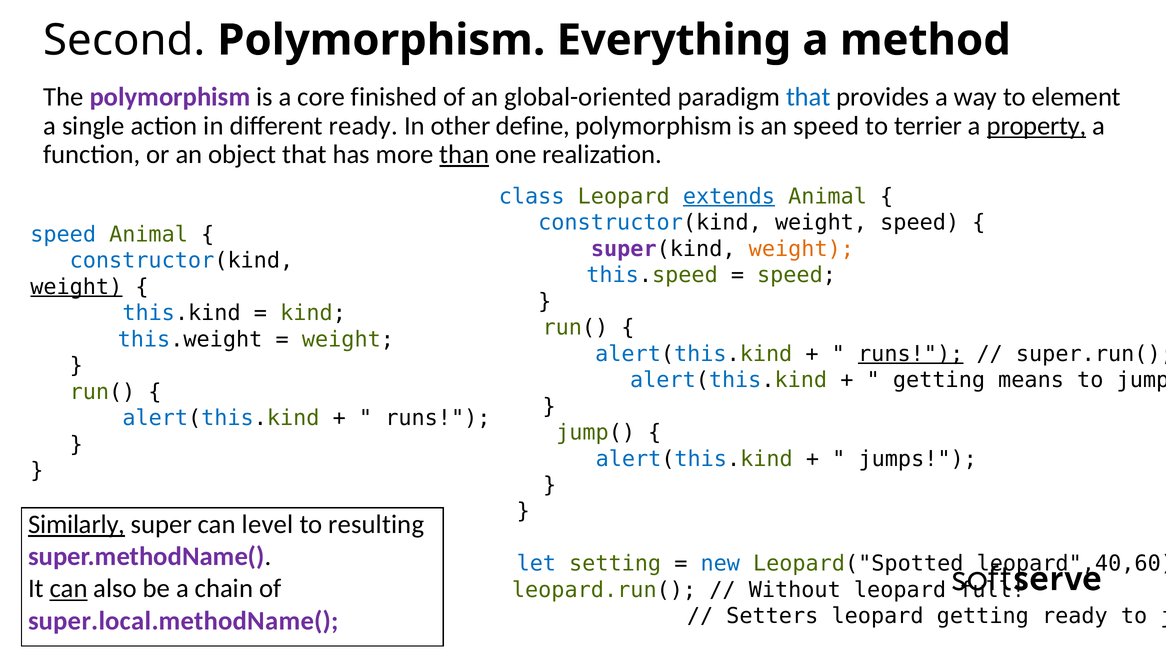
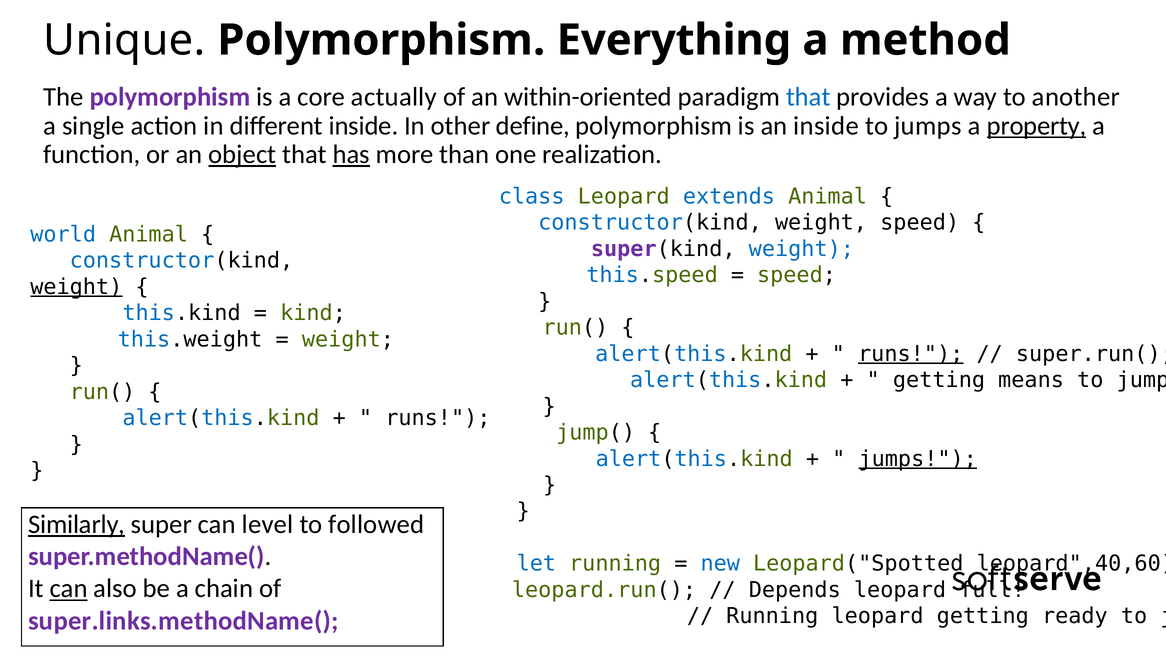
Second: Second -> Unique
finished: finished -> actually
global-oriented: global-oriented -> within-oriented
element: element -> another
different ready: ready -> inside
an speed: speed -> inside
to terrier: terrier -> jumps
object underline: none -> present
has underline: none -> present
than underline: present -> none
extends underline: present -> none
speed at (63, 234): speed -> world
weight at (801, 249) colour: orange -> blue
jumps at (918, 459) underline: none -> present
resulting: resulting -> followed
let setting: setting -> running
Without: Without -> Depends
Setters at (772, 616): Setters -> Running
super.local.methodName(: super.local.methodName( -> super.links.methodName(
